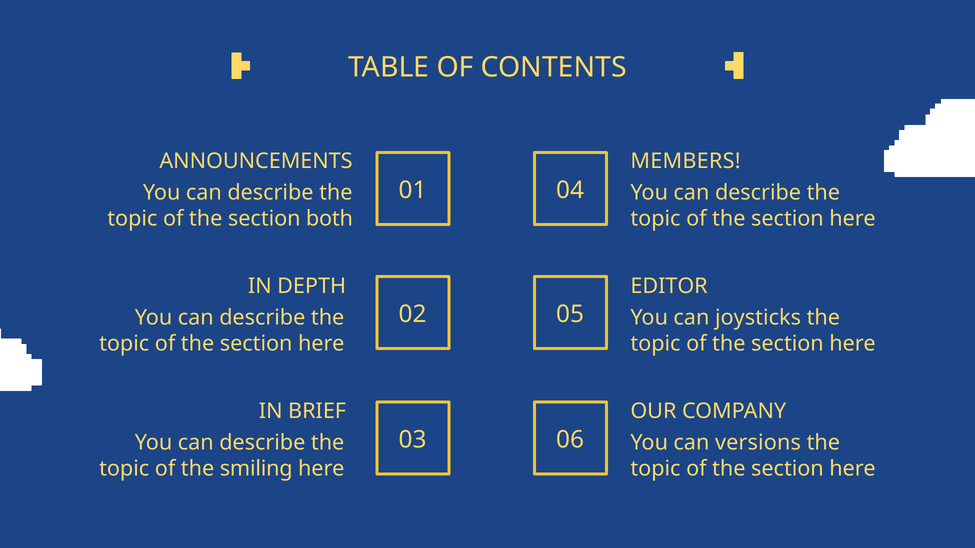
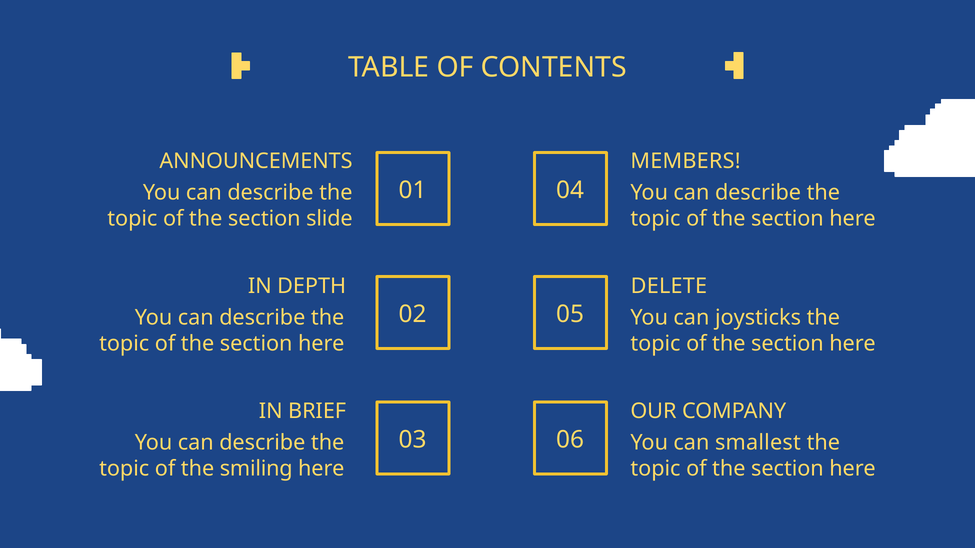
both: both -> slide
EDITOR: EDITOR -> DELETE
versions: versions -> smallest
